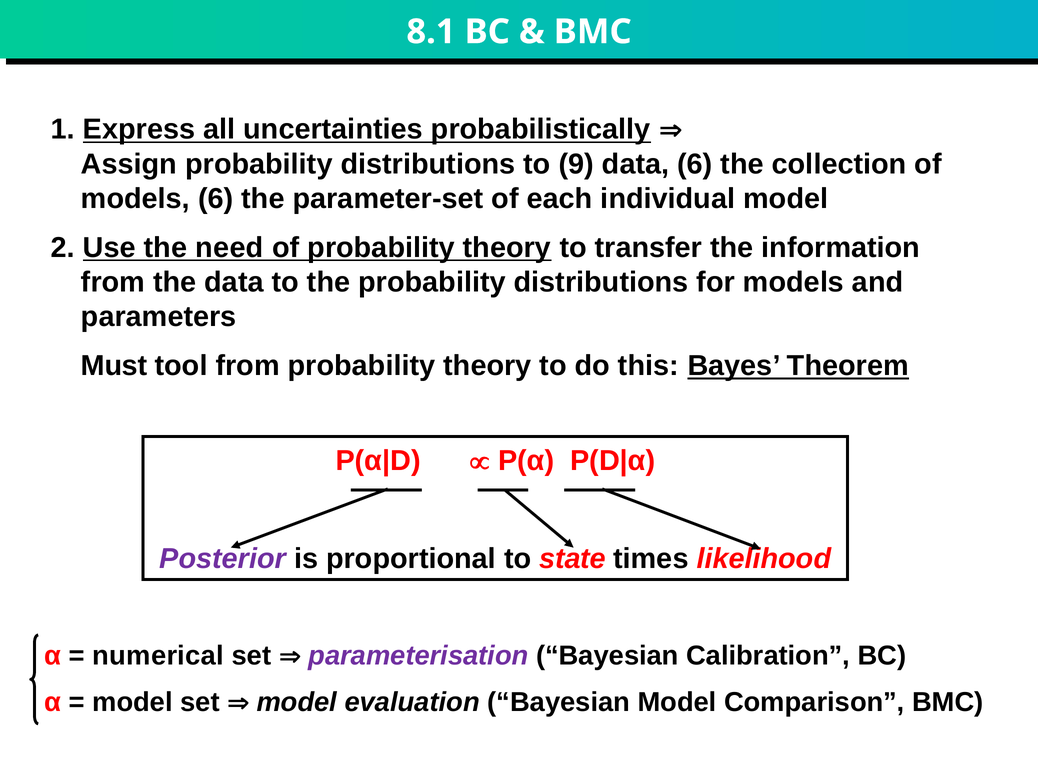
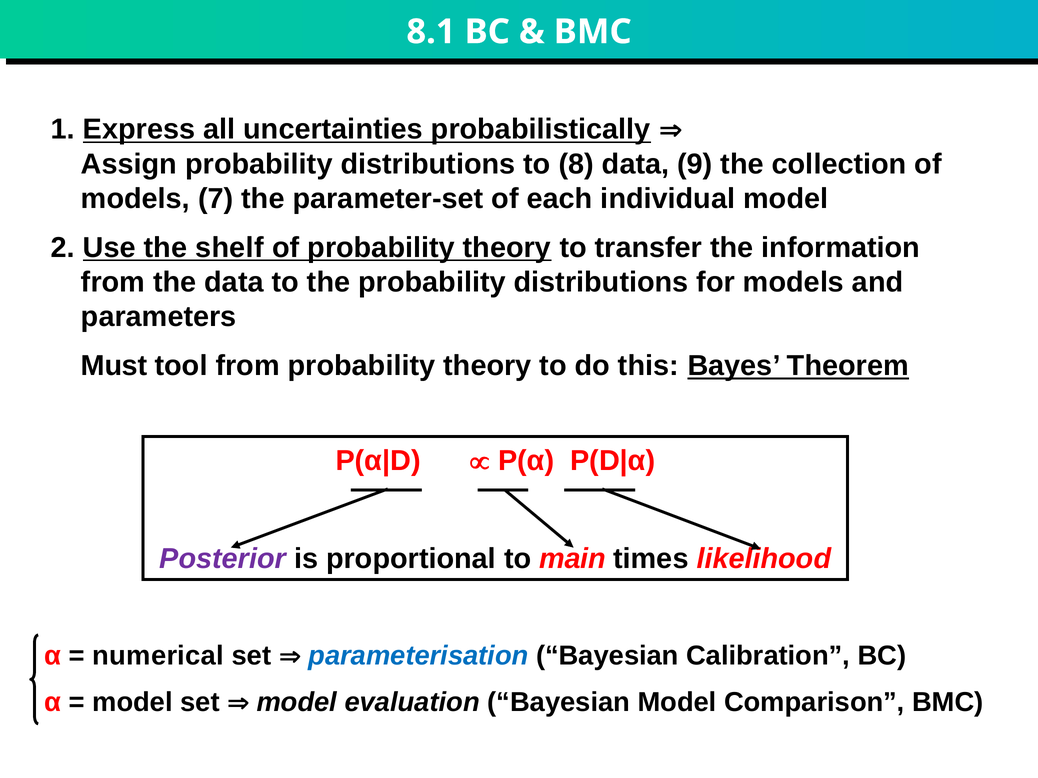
9: 9 -> 8
data 6: 6 -> 9
models 6: 6 -> 7
need: need -> shelf
state: state -> main
parameterisation colour: purple -> blue
